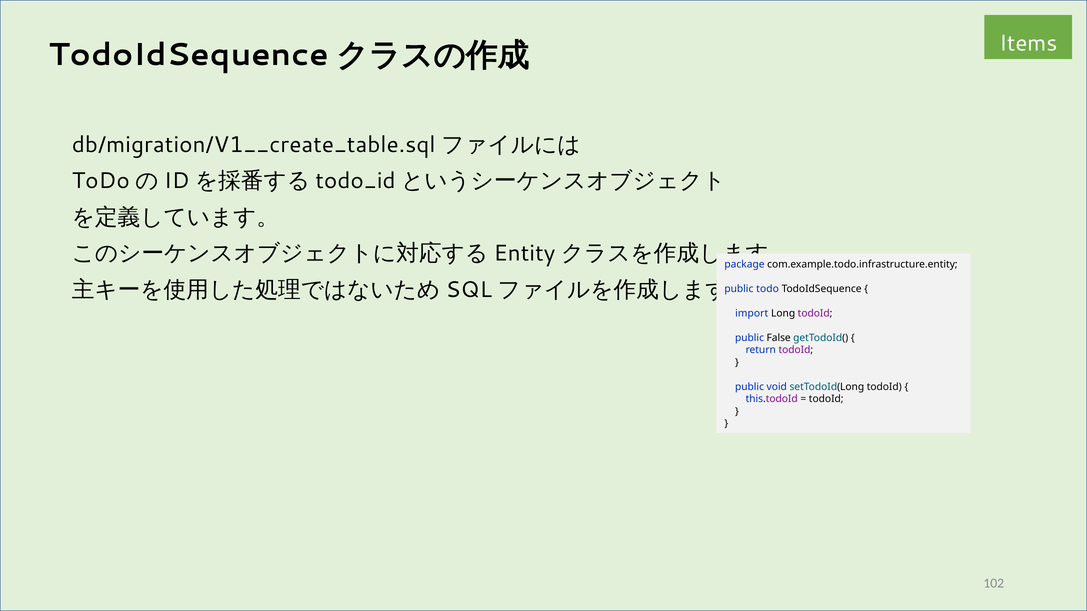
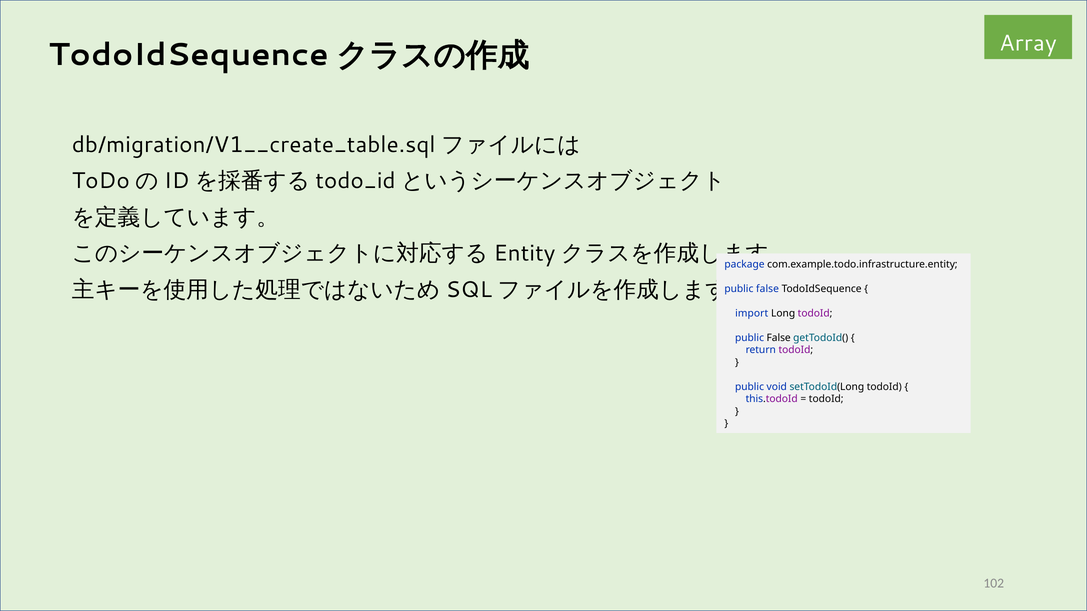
Items: Items -> Array
todo at (768, 289): todo -> false
